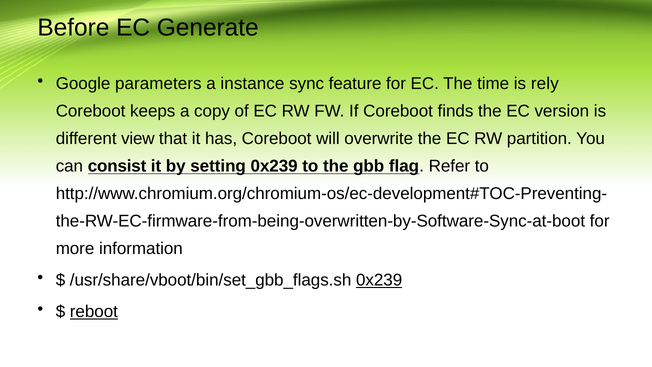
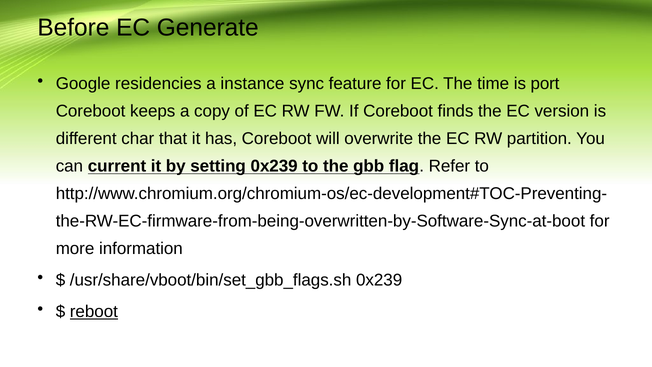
parameters: parameters -> residencies
rely: rely -> port
view: view -> char
consist: consist -> current
0x239 at (379, 280) underline: present -> none
